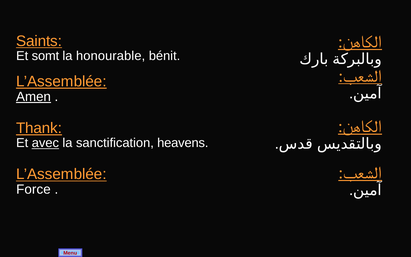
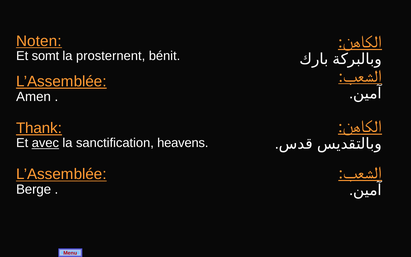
Saints: Saints -> Noten
honourable: honourable -> prosternent
Amen underline: present -> none
Force: Force -> Berge
